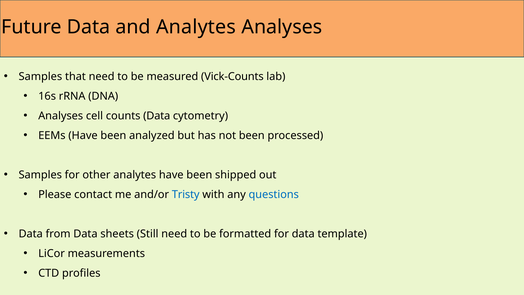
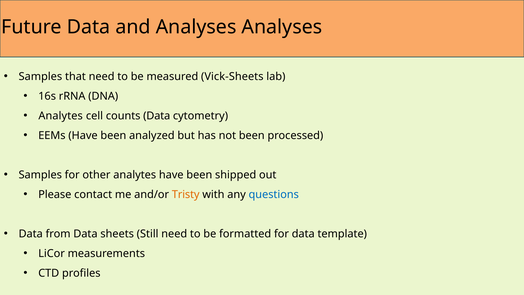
and Analytes: Analytes -> Analyses
Vick-Counts: Vick-Counts -> Vick-Sheets
Analyses at (61, 116): Analyses -> Analytes
Tristy colour: blue -> orange
